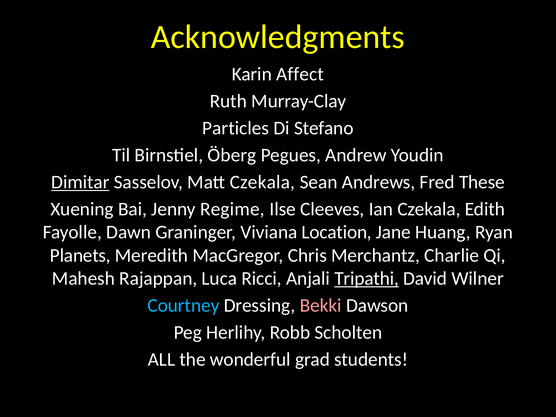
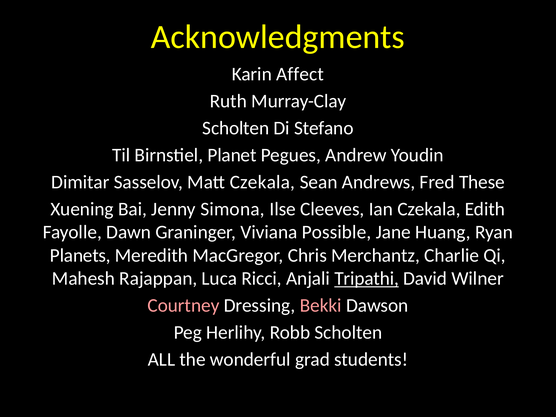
Particles at (236, 128): Particles -> Scholten
Öberg: Öberg -> Planet
Dimitar underline: present -> none
Regime: Regime -> Simona
Location: Location -> Possible
Courtney colour: light blue -> pink
